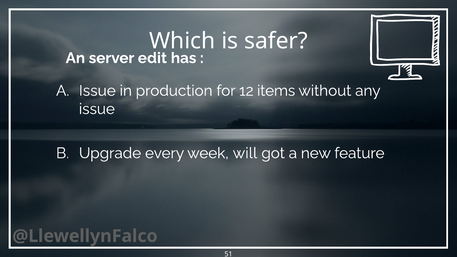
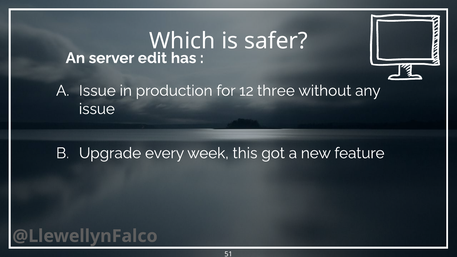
items: items -> three
will: will -> this
